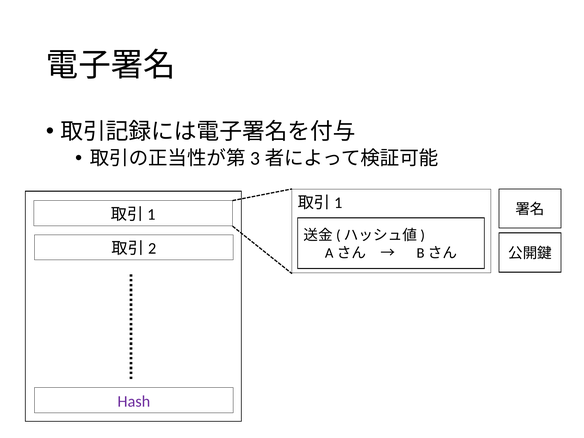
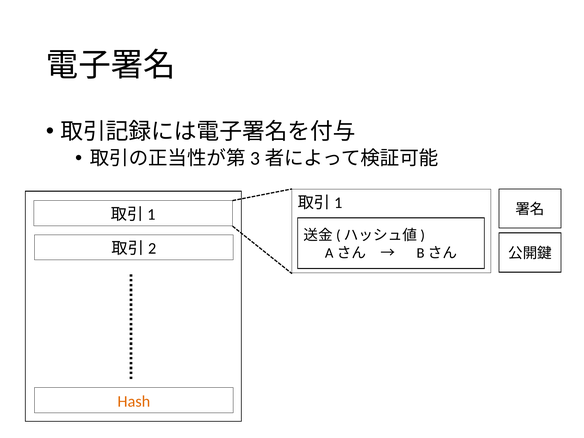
Hash colour: purple -> orange
